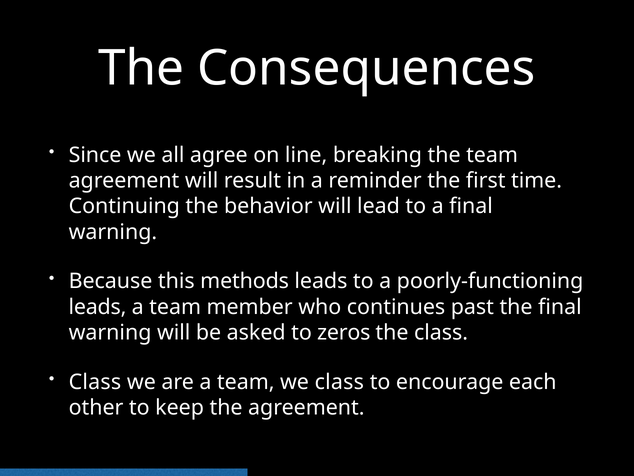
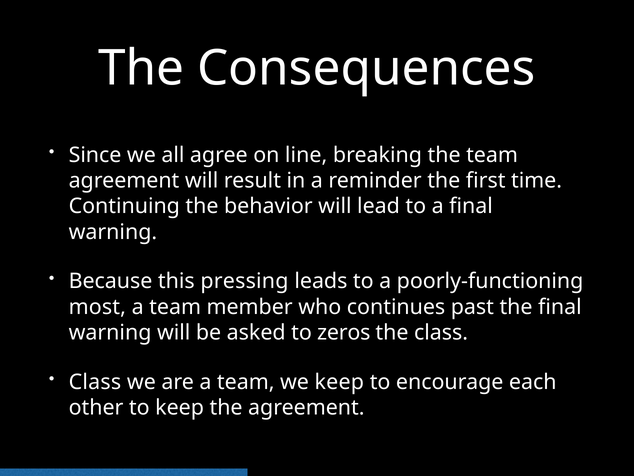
methods: methods -> pressing
leads at (97, 307): leads -> most
we class: class -> keep
